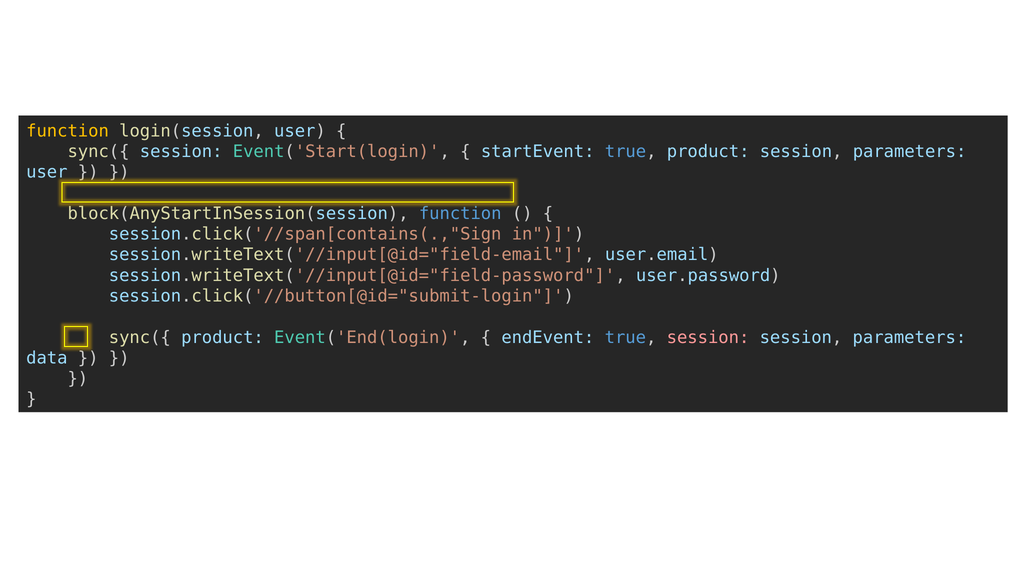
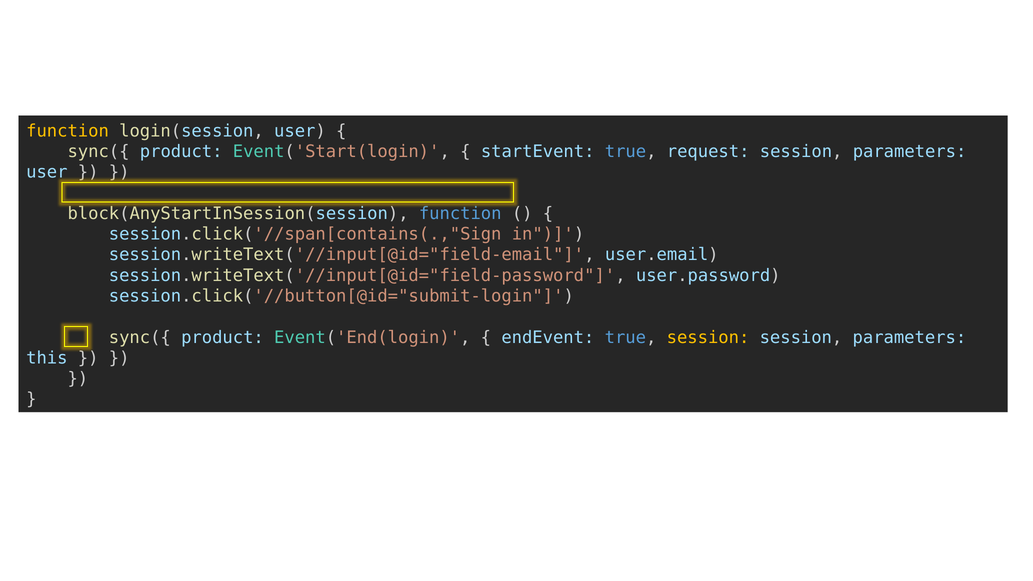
session at (181, 152): session -> product
true product: product -> request
session at (708, 337) colour: pink -> yellow
data: data -> this
